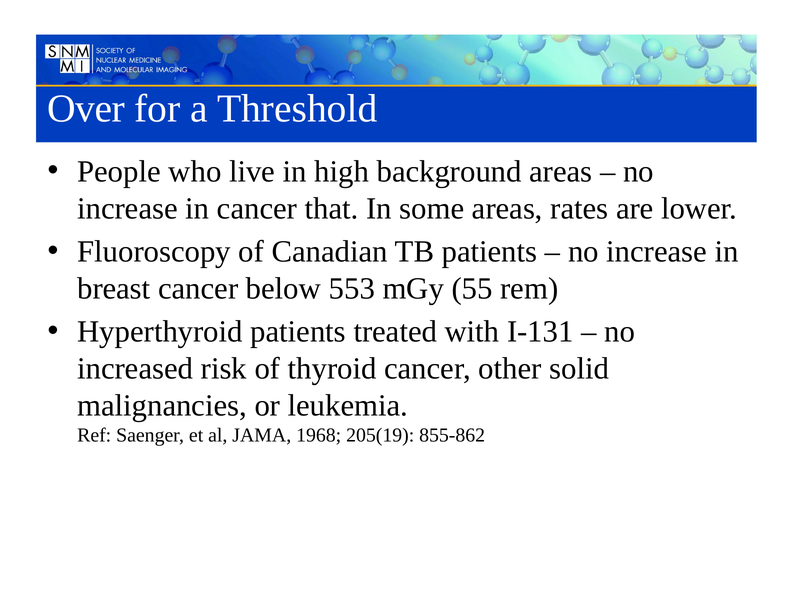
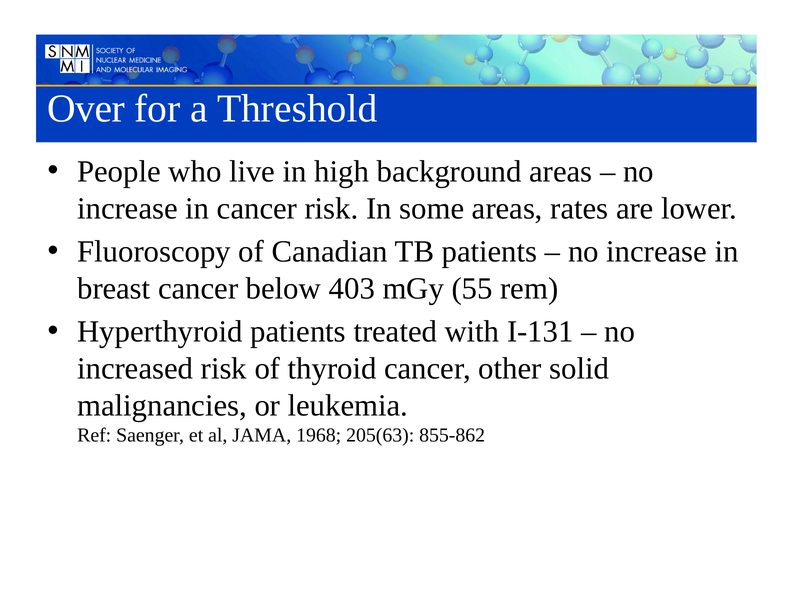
cancer that: that -> risk
553: 553 -> 403
205(19: 205(19 -> 205(63
